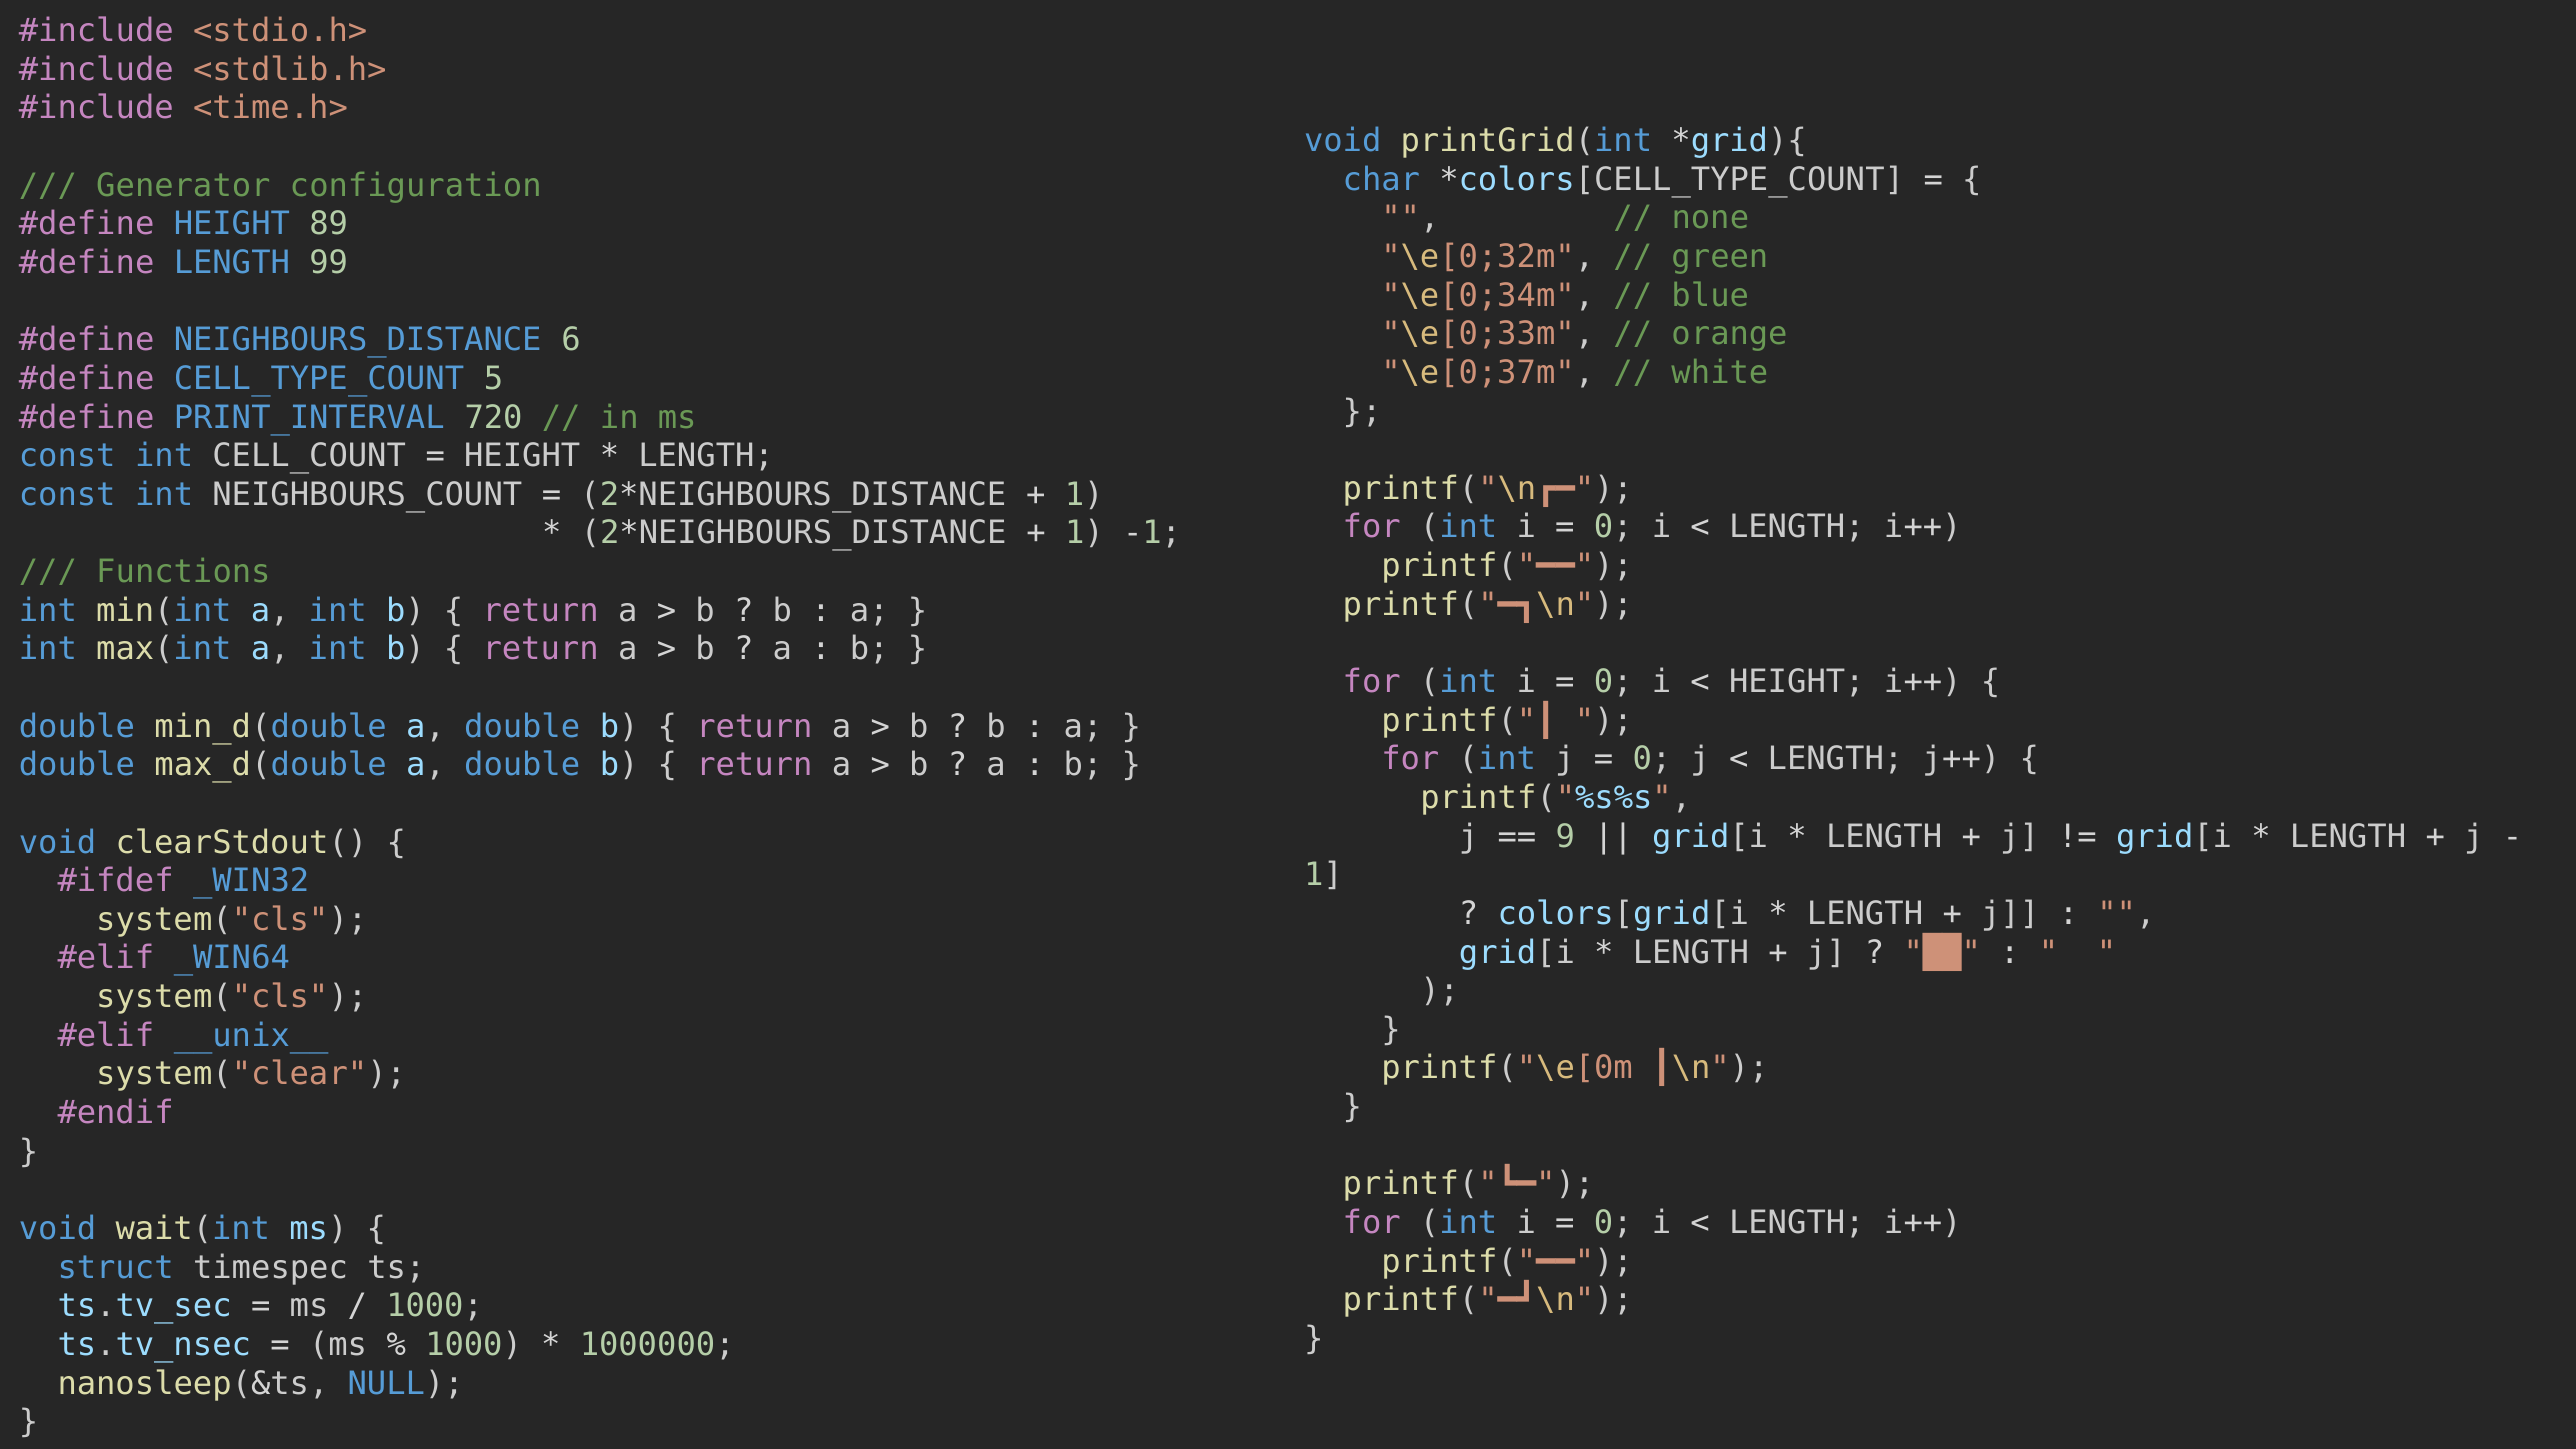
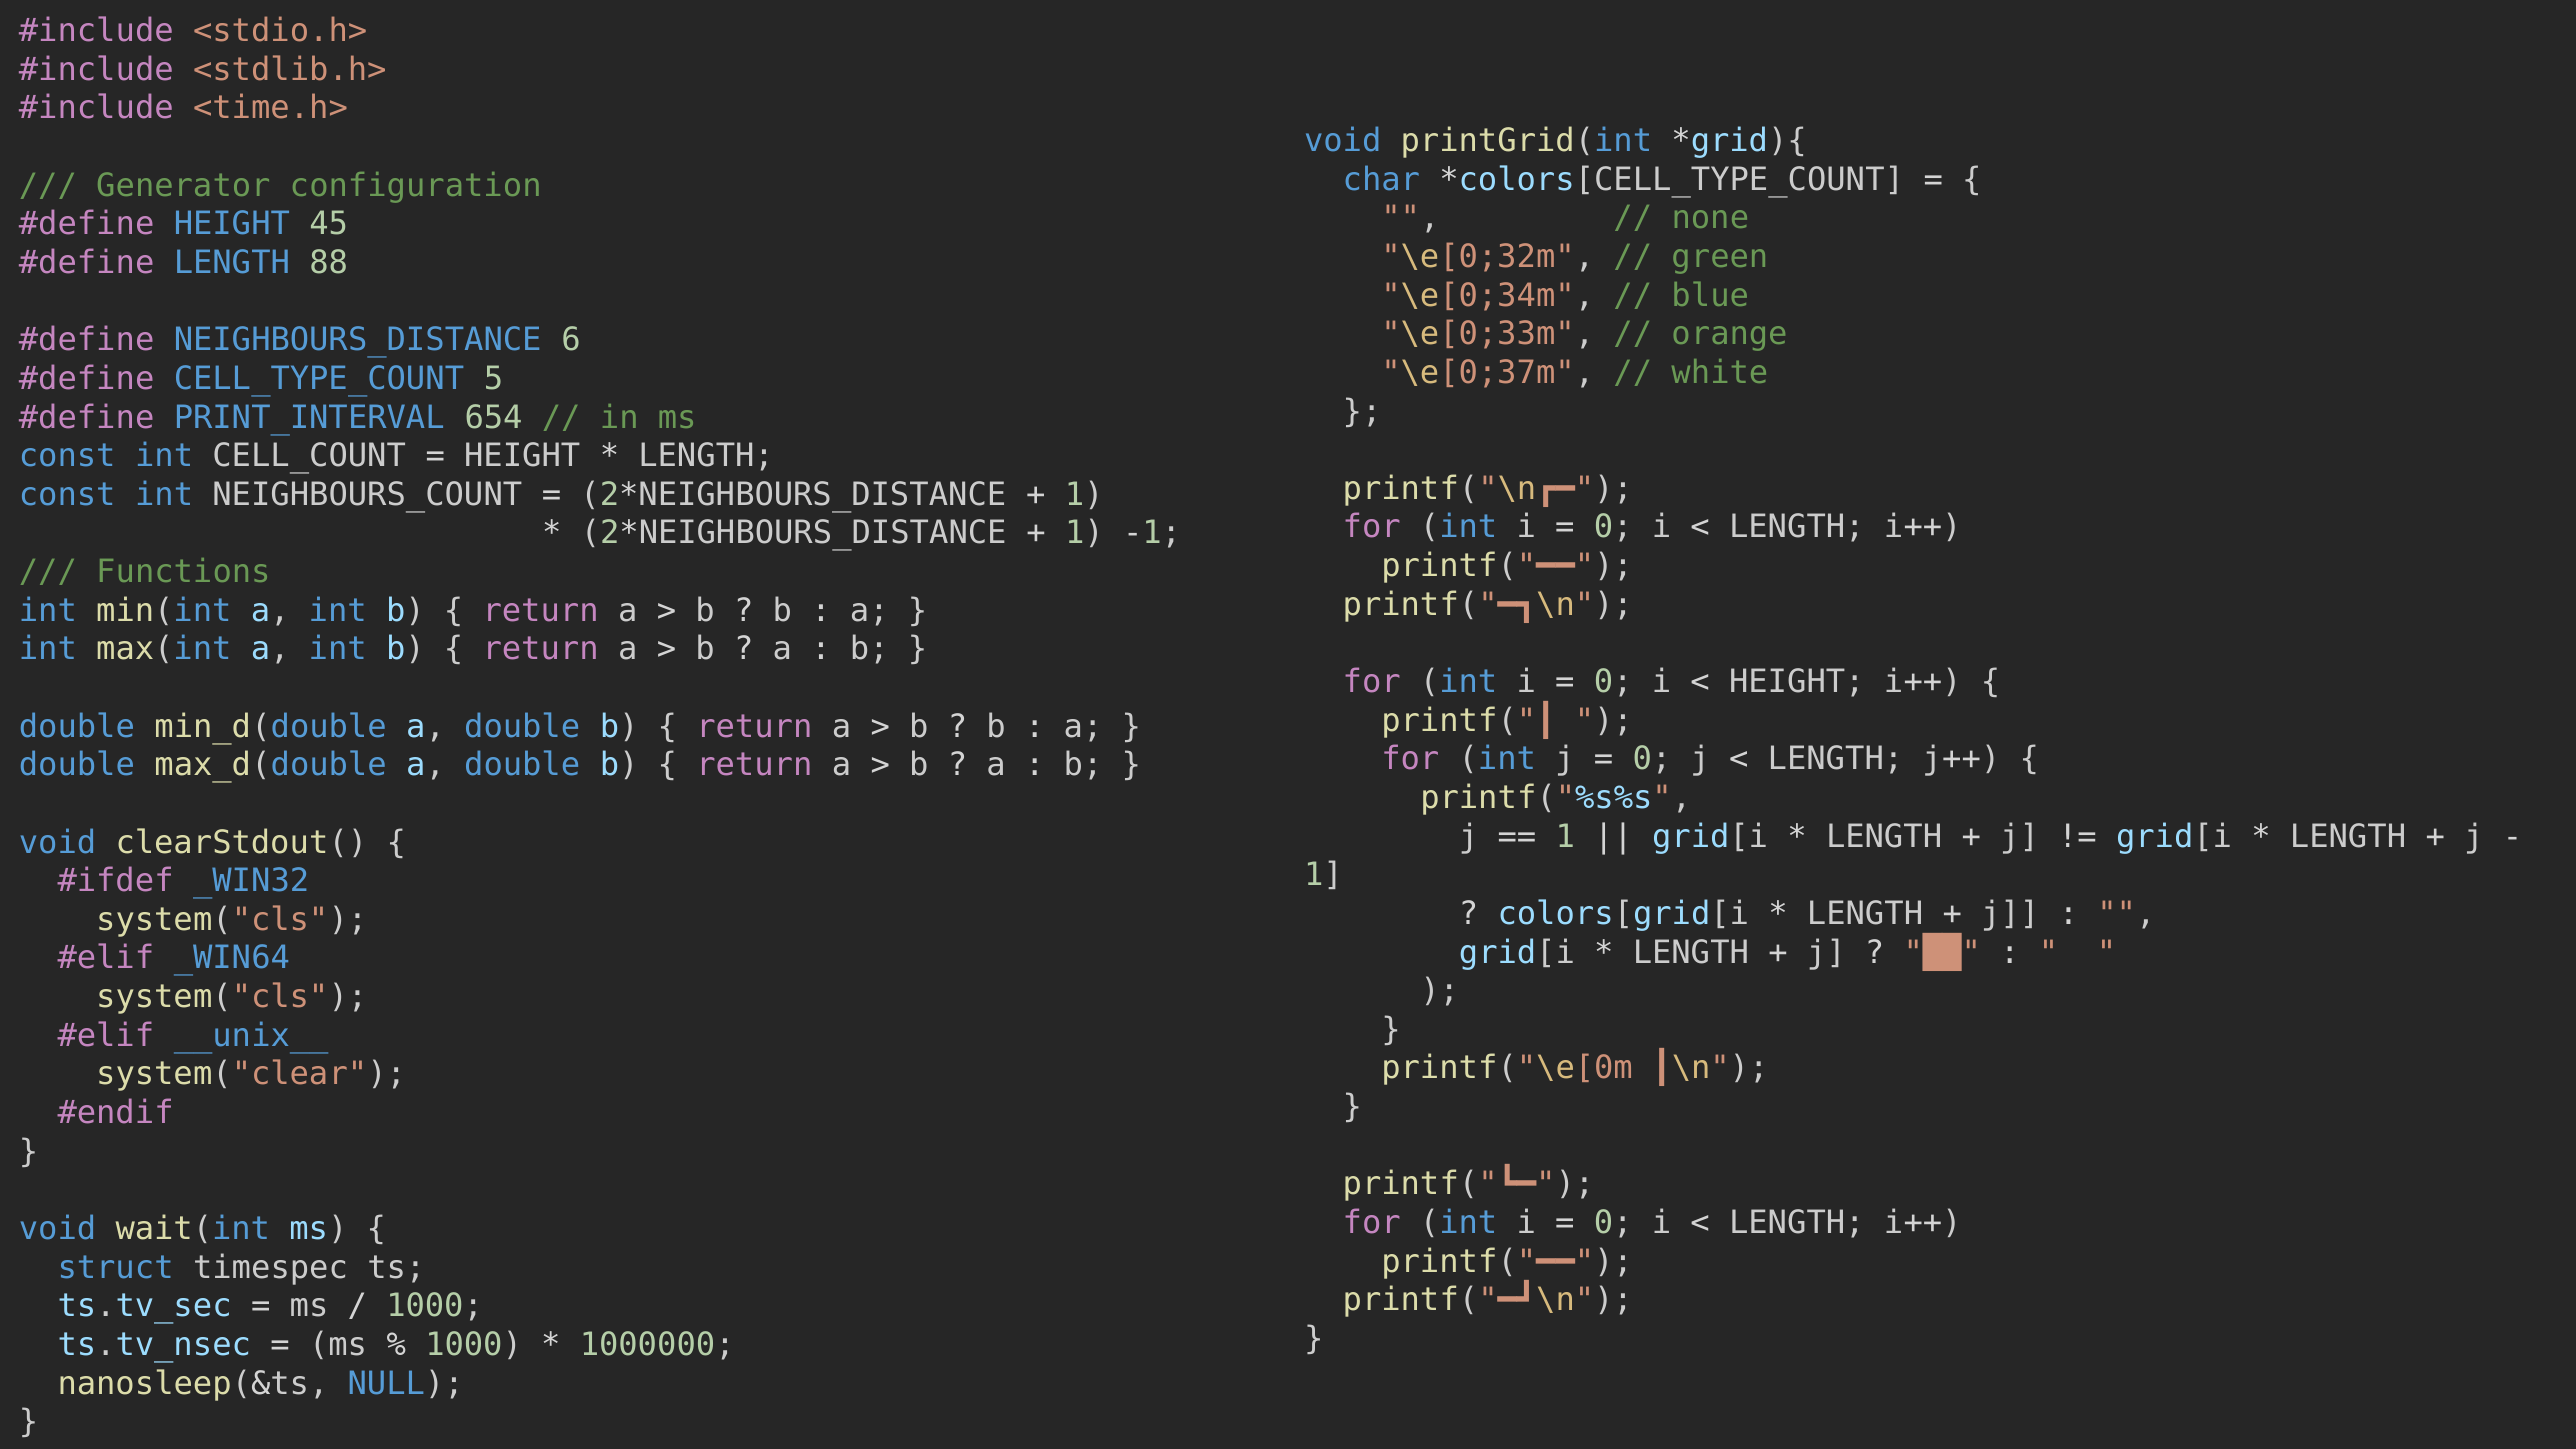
89: 89 -> 45
99: 99 -> 88
720: 720 -> 654
9 at (1565, 836): 9 -> 1
